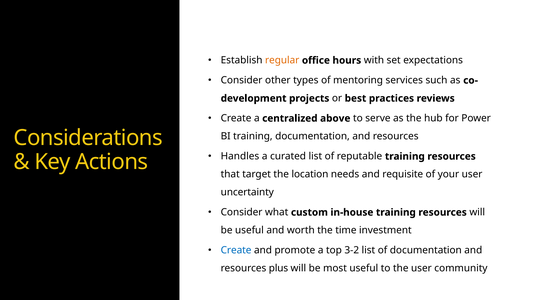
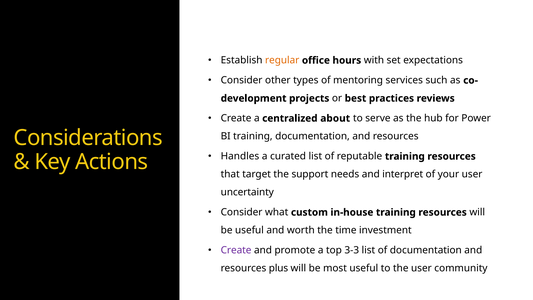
above: above -> about
location: location -> support
requisite: requisite -> interpret
Create at (236, 250) colour: blue -> purple
3-2: 3-2 -> 3-3
